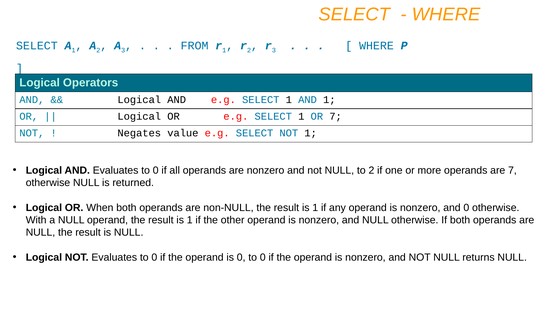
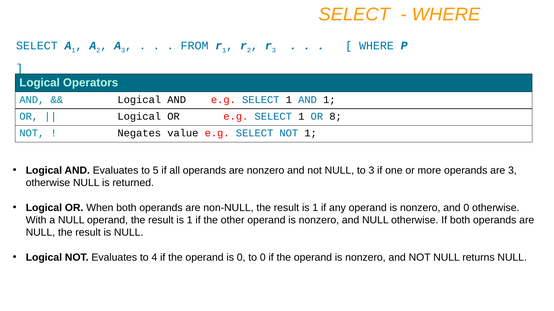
OR 7: 7 -> 8
AND Evaluates to 0: 0 -> 5
to 2: 2 -> 3
are 7: 7 -> 3
NOT Evaluates to 0: 0 -> 4
